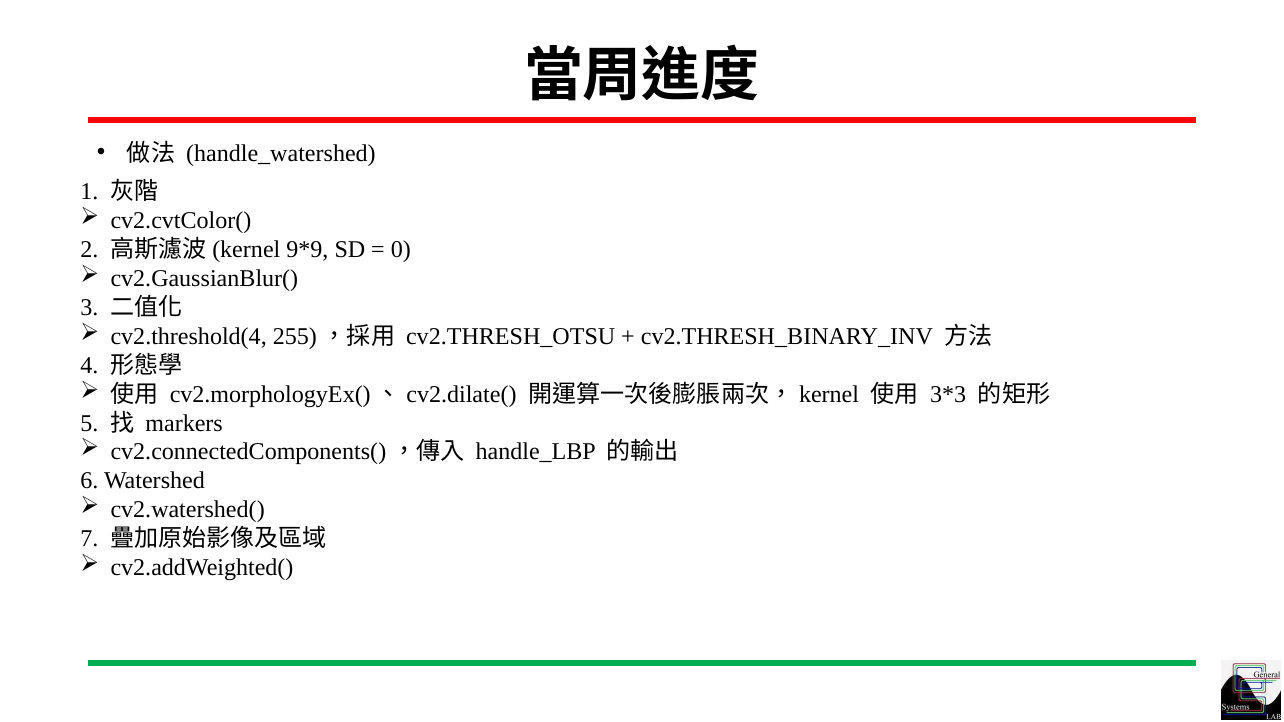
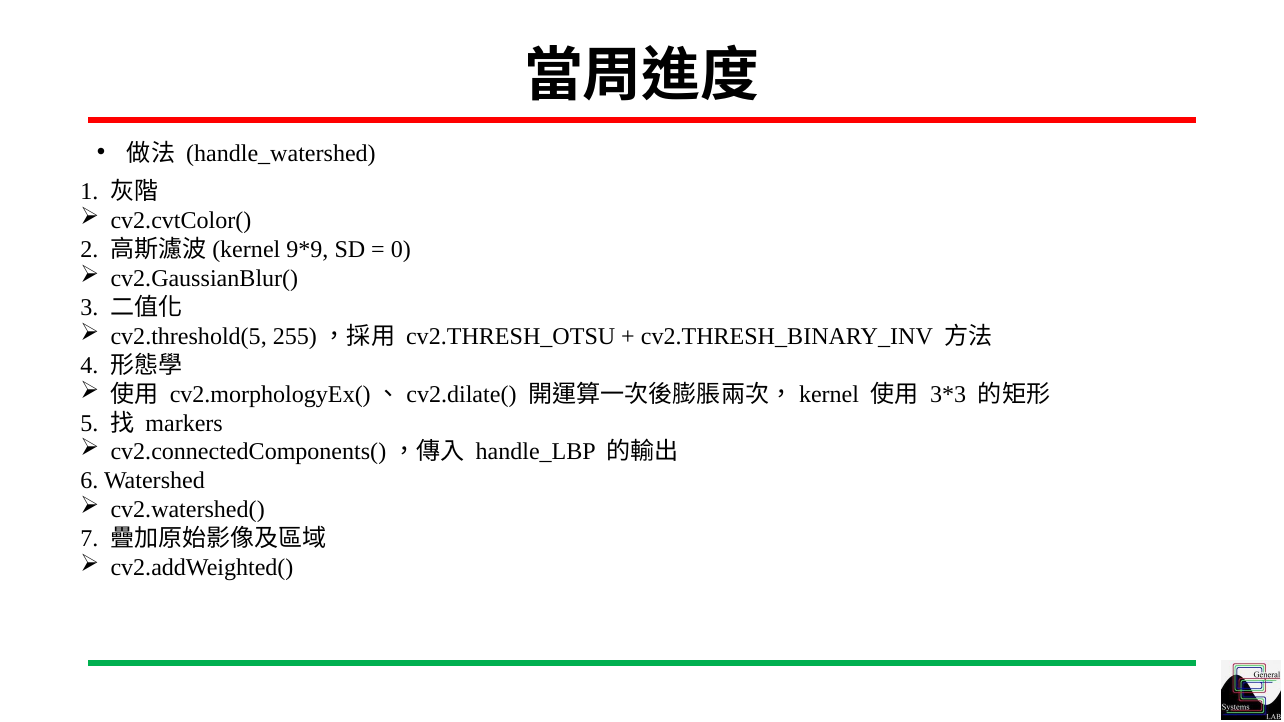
cv2.threshold(4: cv2.threshold(4 -> cv2.threshold(5
